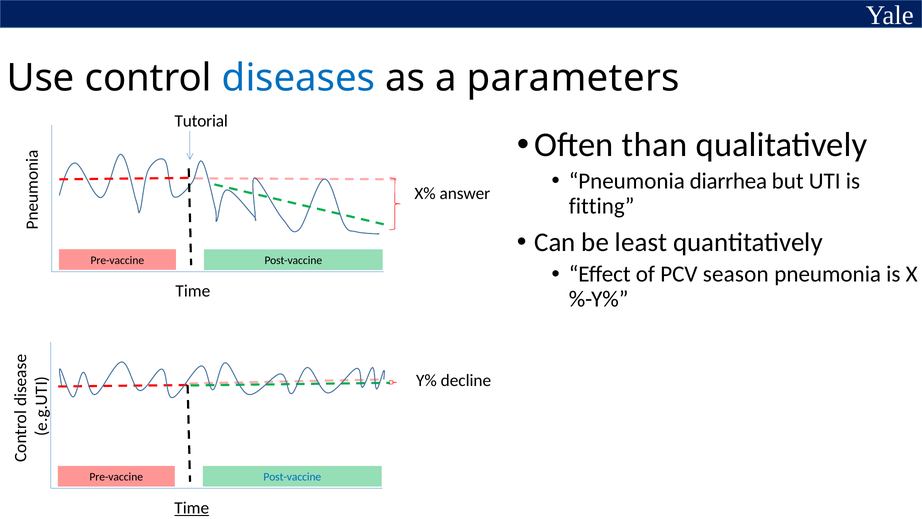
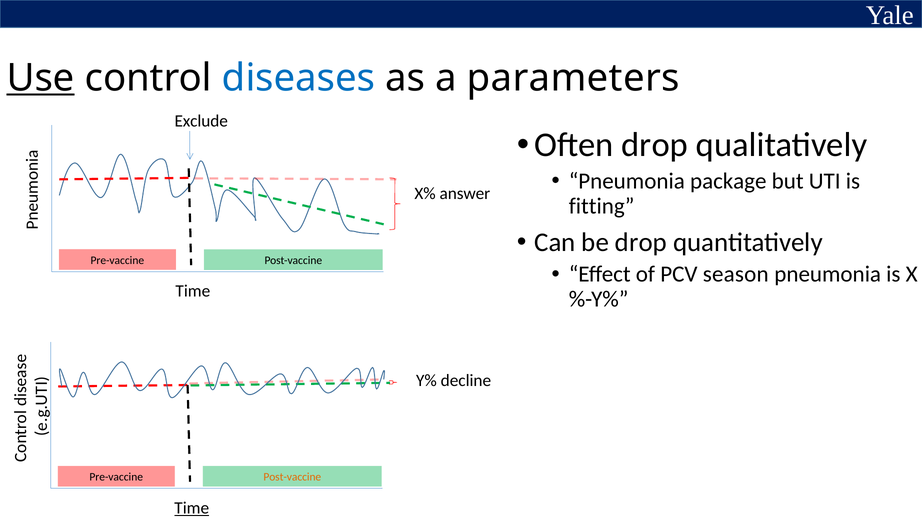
Use underline: none -> present
Tutorial: Tutorial -> Exclude
Often than: than -> drop
diarrhea: diarrhea -> package
be least: least -> drop
Post-vaccine at (292, 477) colour: blue -> orange
